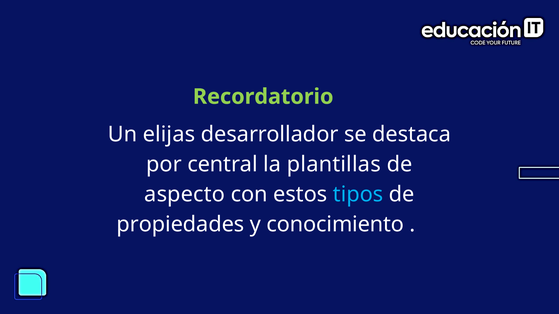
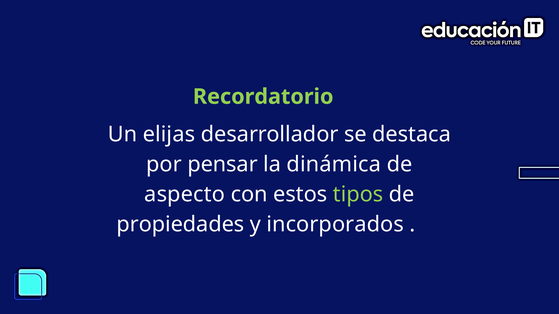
central: central -> pensar
plantillas: plantillas -> dinámica
tipos colour: light blue -> light green
conocimiento: conocimiento -> incorporados
